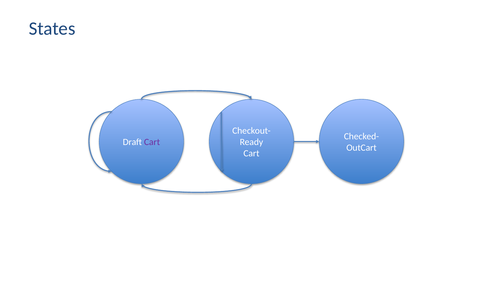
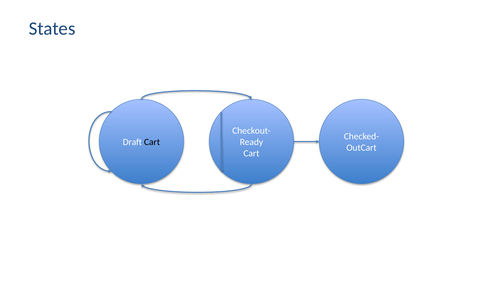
Cart at (152, 142) colour: purple -> black
